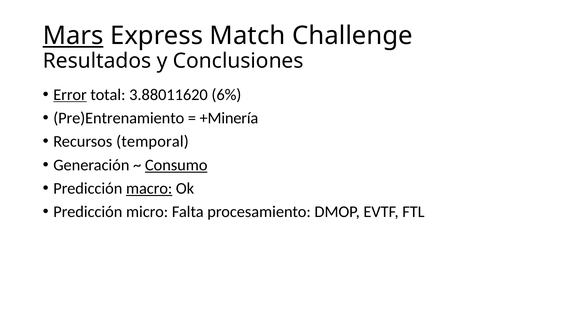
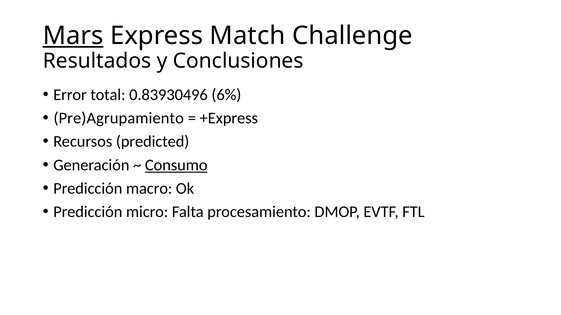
Error underline: present -> none
3.88011620: 3.88011620 -> 0.83930496
Pre)Entrenamiento: Pre)Entrenamiento -> Pre)Agrupamiento
+Minería: +Minería -> +Express
temporal: temporal -> predicted
macro underline: present -> none
